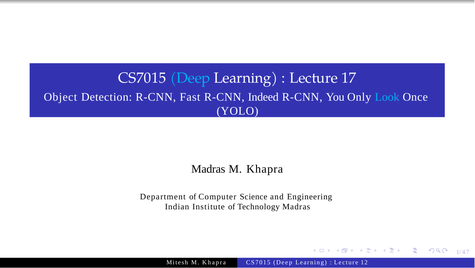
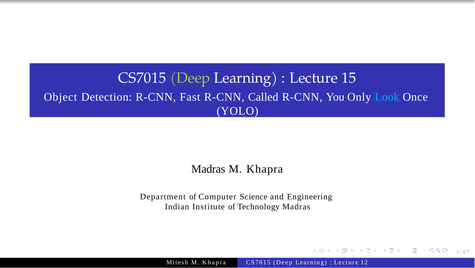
Deep at (190, 78) colour: light blue -> light green
17: 17 -> 15
Indeed: Indeed -> Called
